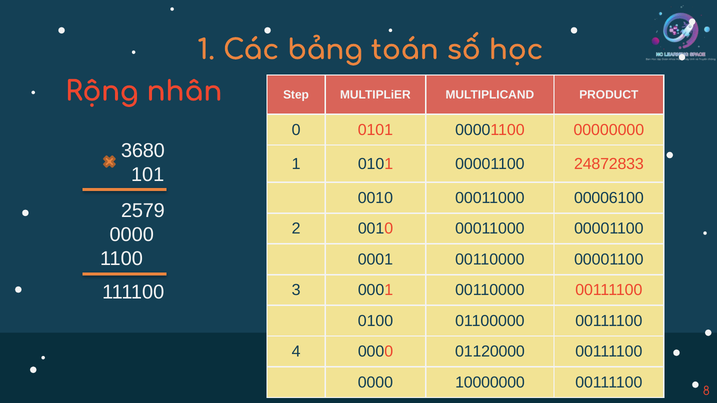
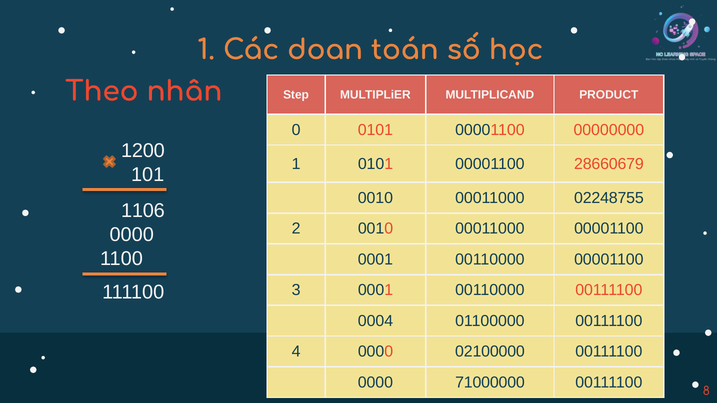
bảng: bảng -> doan
Rộng: Rộng -> Theo
3680: 3680 -> 1200
24872833: 24872833 -> 28660679
00006100: 00006100 -> 02248755
2579: 2579 -> 1106
0100: 0100 -> 0004
01120000: 01120000 -> 02100000
10000000: 10000000 -> 71000000
